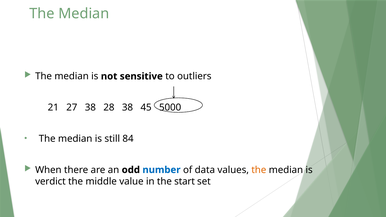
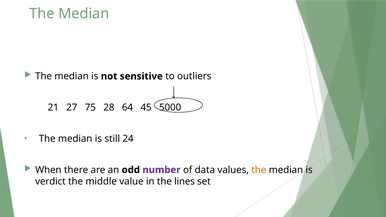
27 38: 38 -> 75
28 38: 38 -> 64
84: 84 -> 24
number colour: blue -> purple
start: start -> lines
